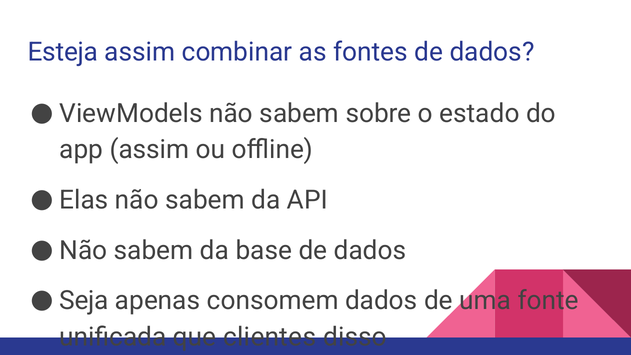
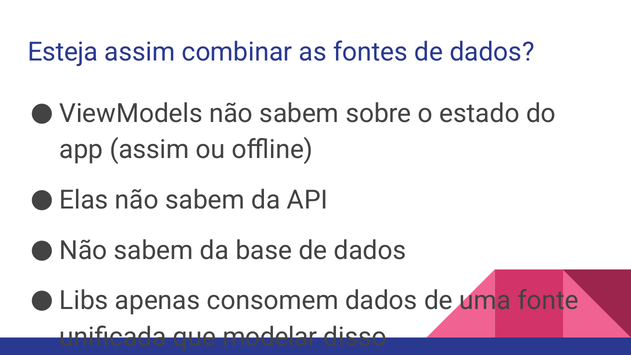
Seja: Seja -> Libs
clientes: clientes -> modelar
